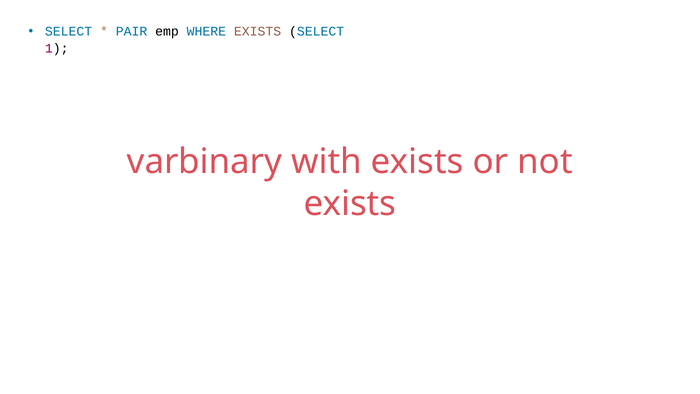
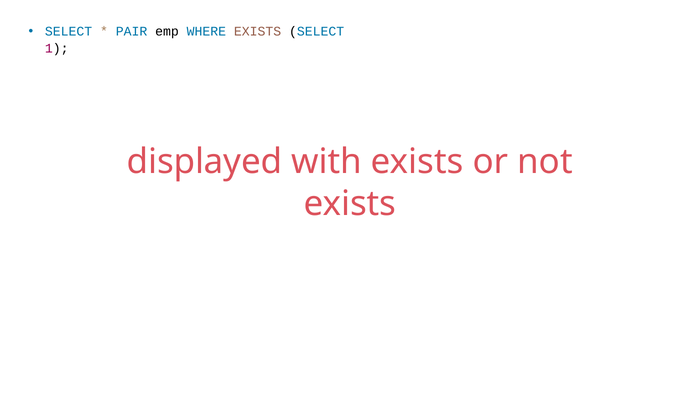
varbinary: varbinary -> displayed
